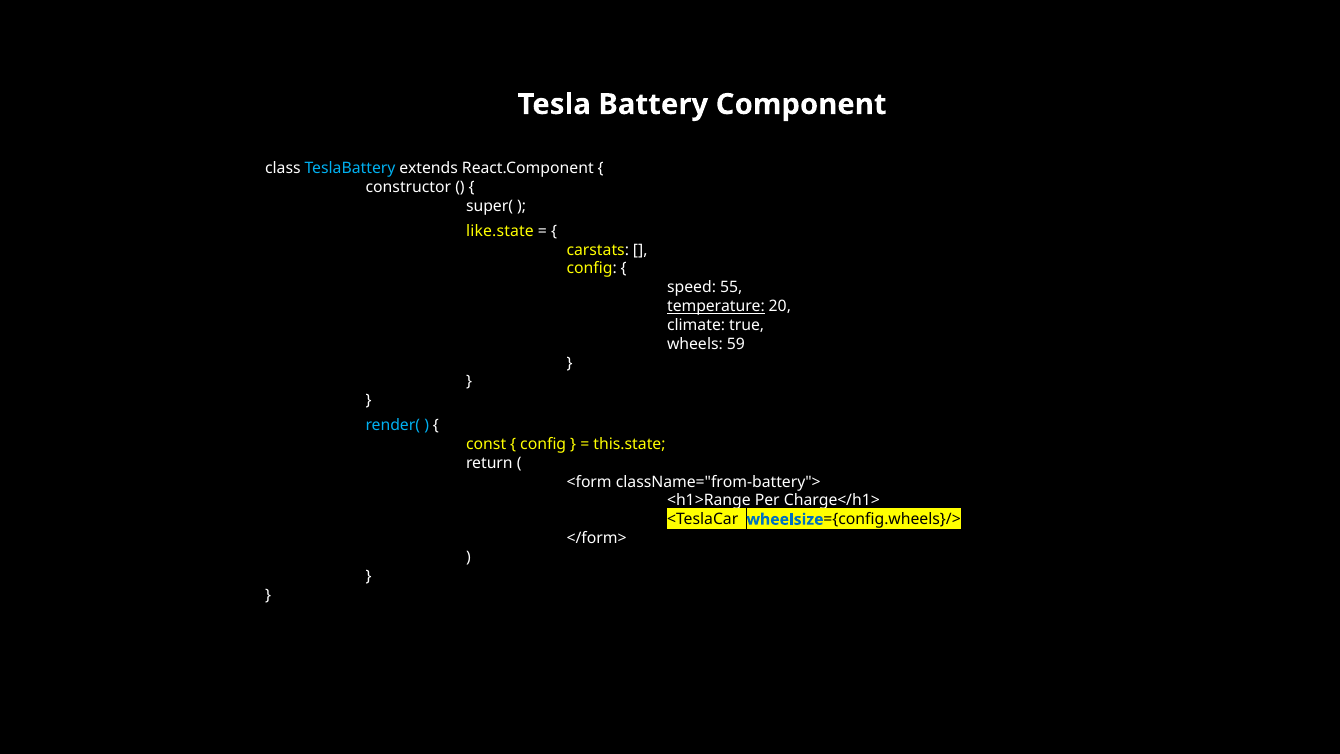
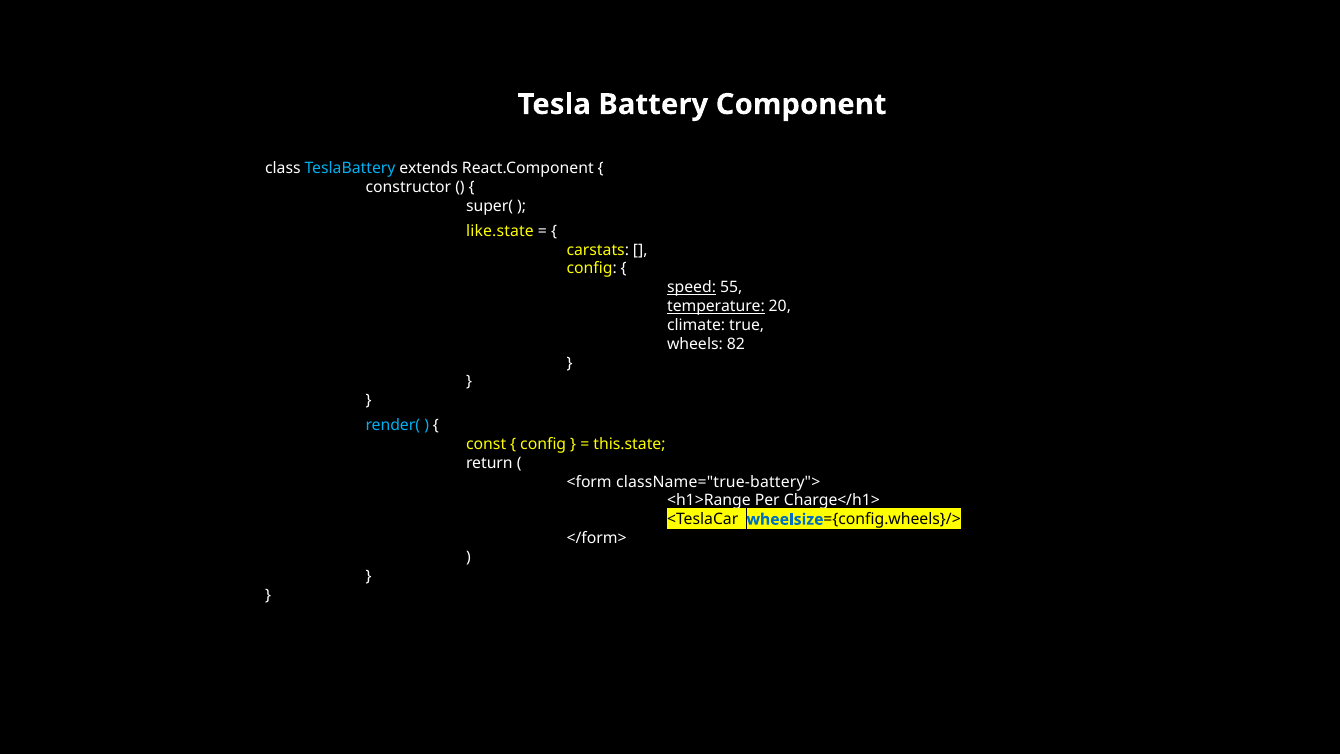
speed underline: none -> present
59: 59 -> 82
className="from-battery">: className="from-battery"> -> className="true-battery">
